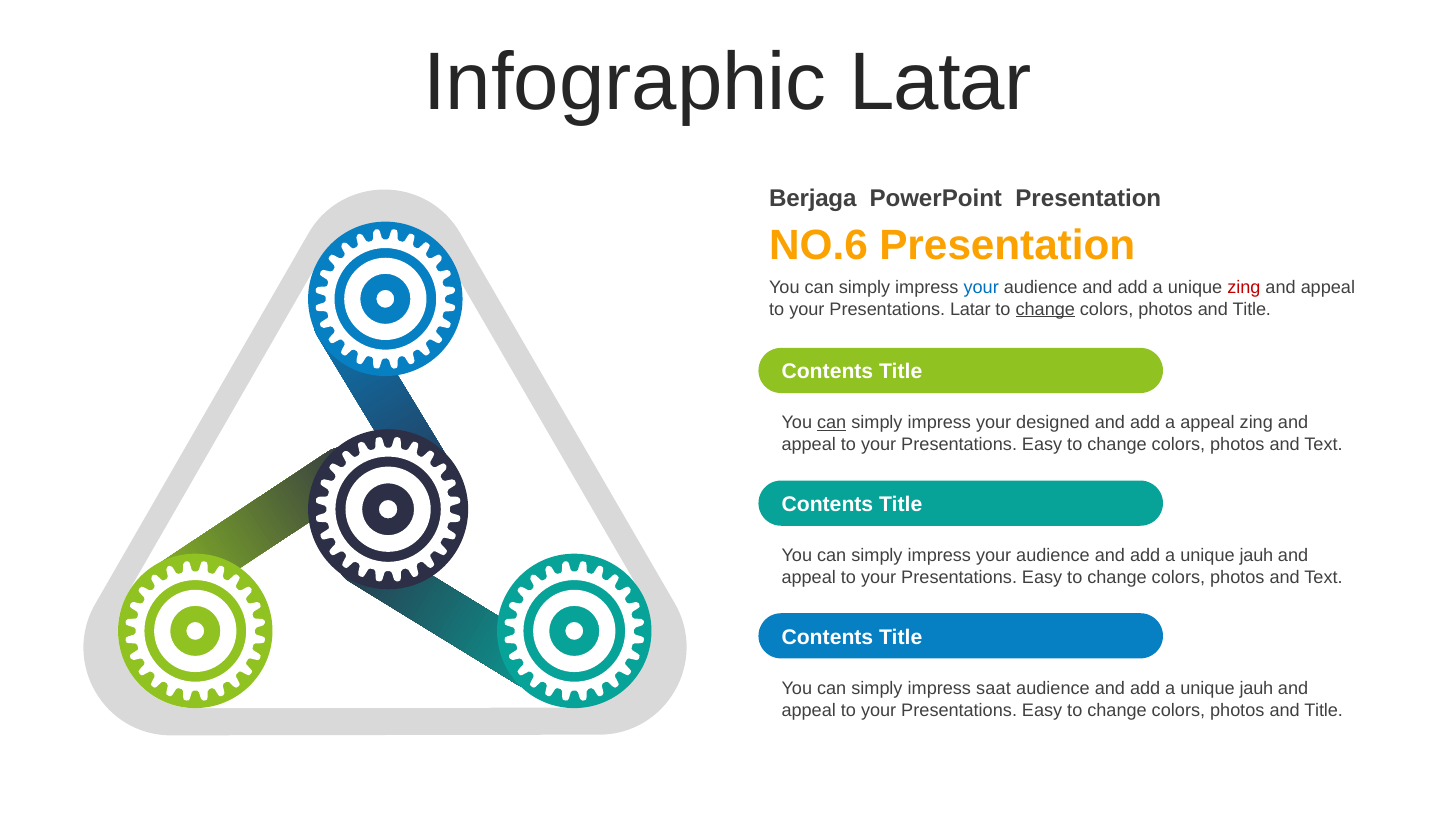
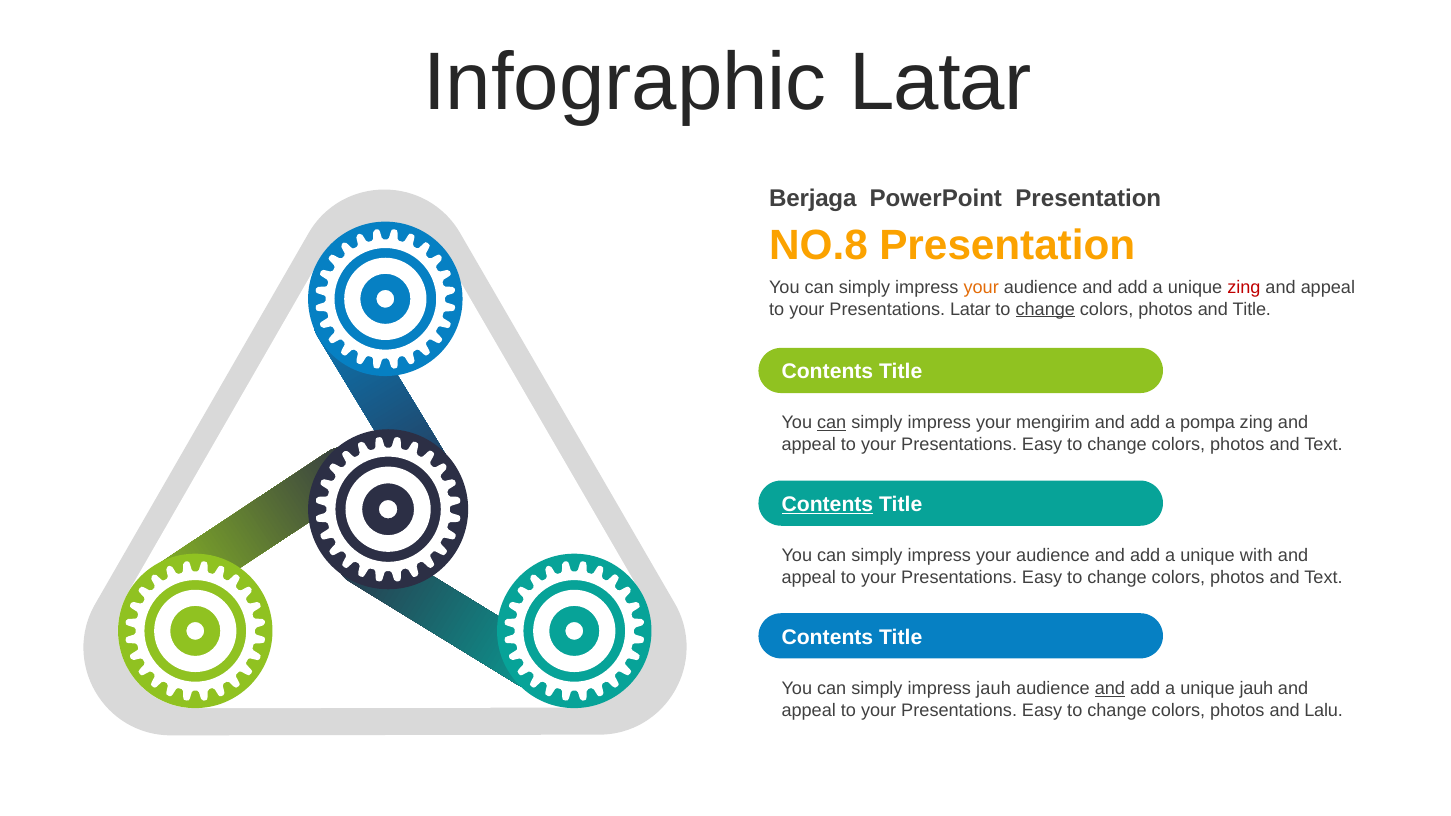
NO.6: NO.6 -> NO.8
your at (981, 287) colour: blue -> orange
designed: designed -> mengirim
a appeal: appeal -> pompa
Contents at (827, 504) underline: none -> present
jauh at (1256, 556): jauh -> with
impress saat: saat -> jauh
and at (1110, 689) underline: none -> present
Title at (1324, 710): Title -> Lalu
